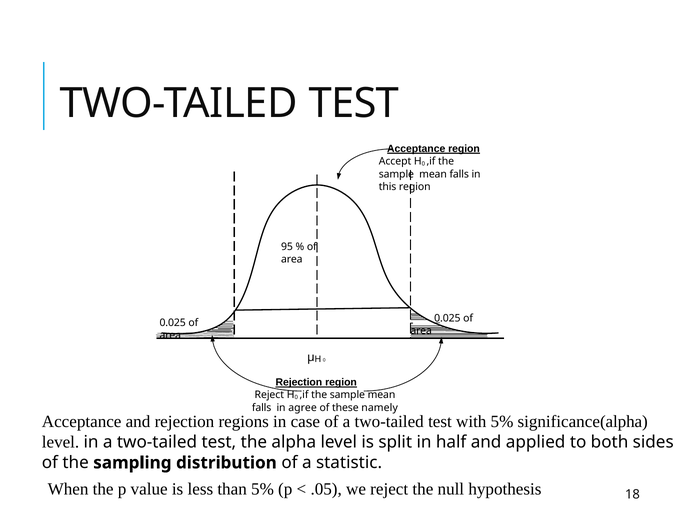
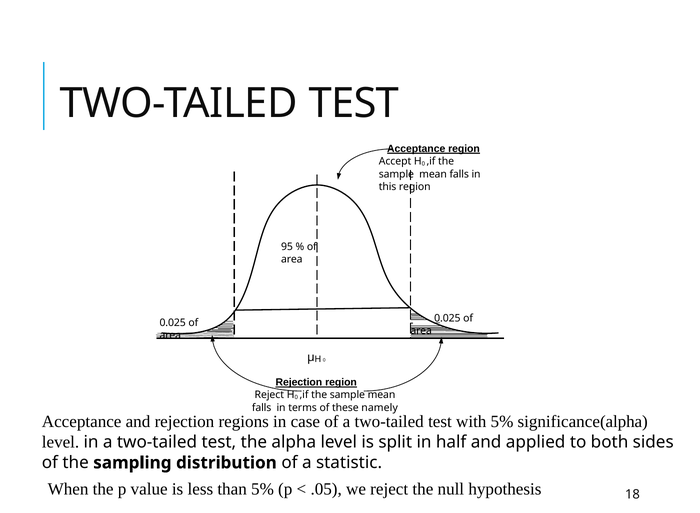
agree: agree -> terms
